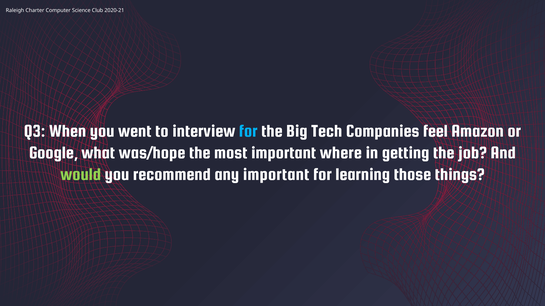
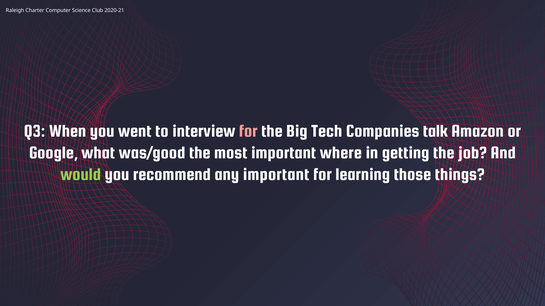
for at (248, 131) colour: light blue -> pink
feel: feel -> talk
was/hope: was/hope -> was/good
